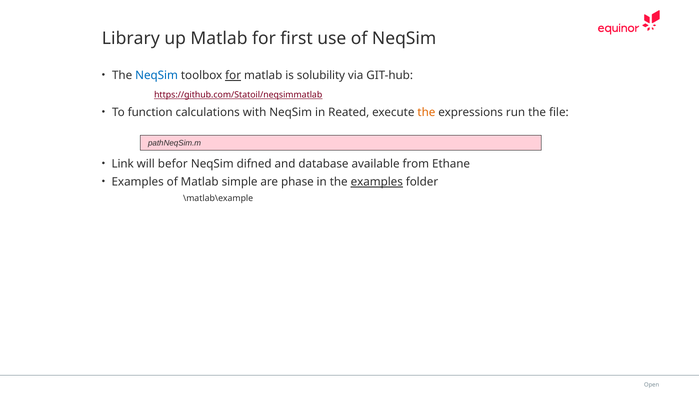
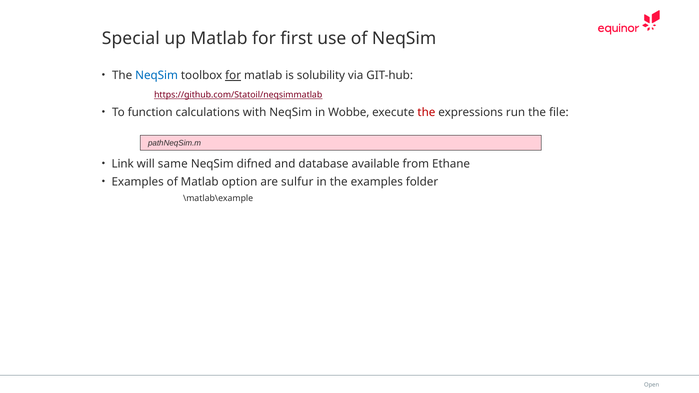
Library: Library -> Special
Reated: Reated -> Wobbe
the at (426, 112) colour: orange -> red
befor: befor -> same
simple: simple -> option
phase: phase -> sulfur
examples at (377, 182) underline: present -> none
